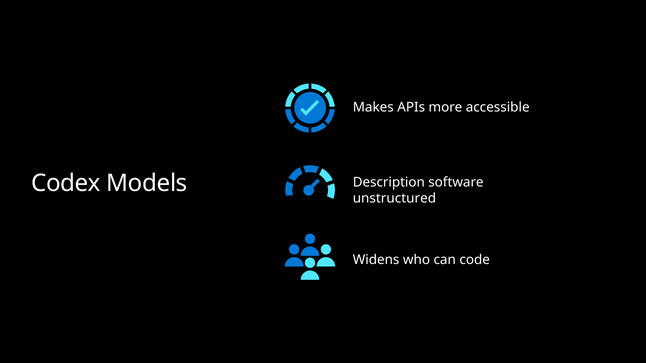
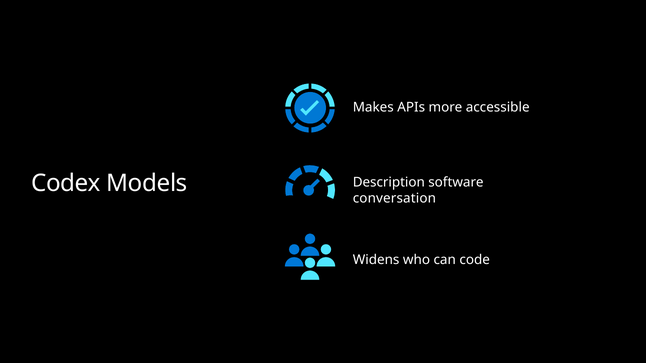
unstructured: unstructured -> conversation
